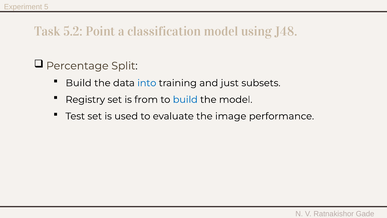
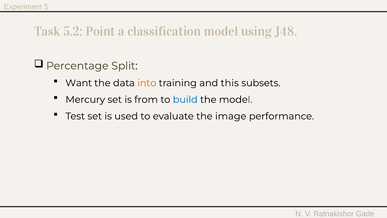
Build at (79, 83): Build -> Want
into colour: blue -> orange
just: just -> this
Registry: Registry -> Mercury
